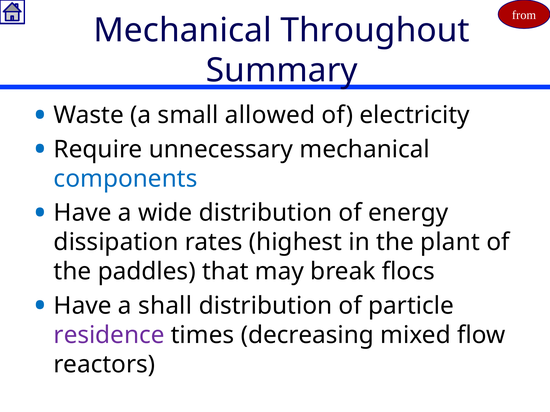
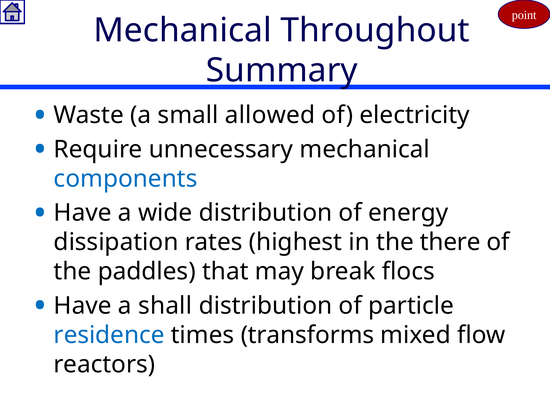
from: from -> point
plant: plant -> there
residence colour: purple -> blue
decreasing: decreasing -> transforms
